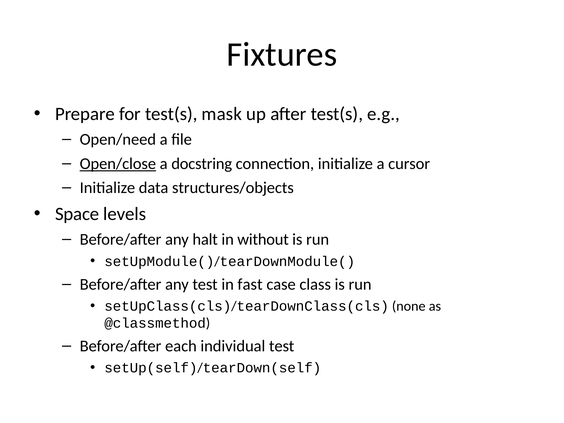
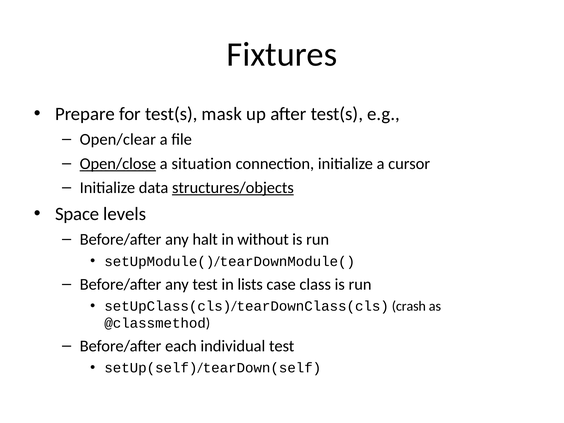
Open/need: Open/need -> Open/clear
docstring: docstring -> situation
structures/objects underline: none -> present
fast: fast -> lists
none: none -> crash
